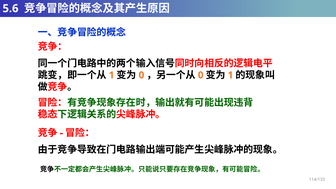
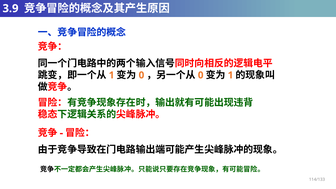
5.6: 5.6 -> 3.9
